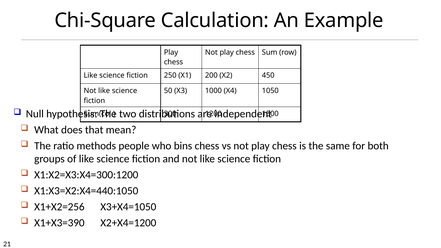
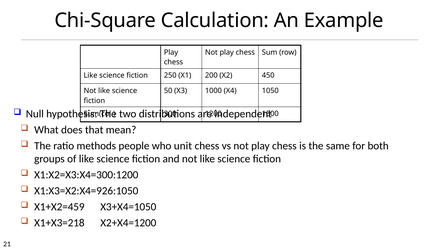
bins: bins -> unit
X1:X3=X2:X4=440:1050: X1:X3=X2:X4=440:1050 -> X1:X3=X2:X4=926:1050
X1+X2=256: X1+X2=256 -> X1+X2=459
X1+X3=390: X1+X3=390 -> X1+X3=218
